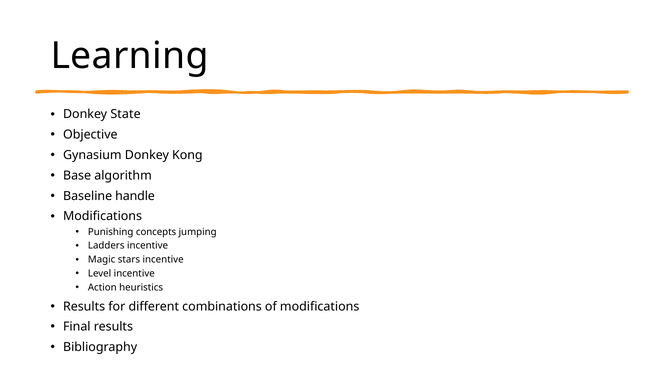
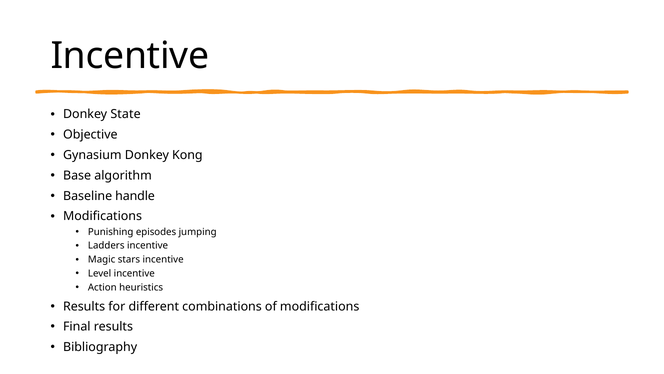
Learning at (130, 56): Learning -> Incentive
concepts: concepts -> episodes
